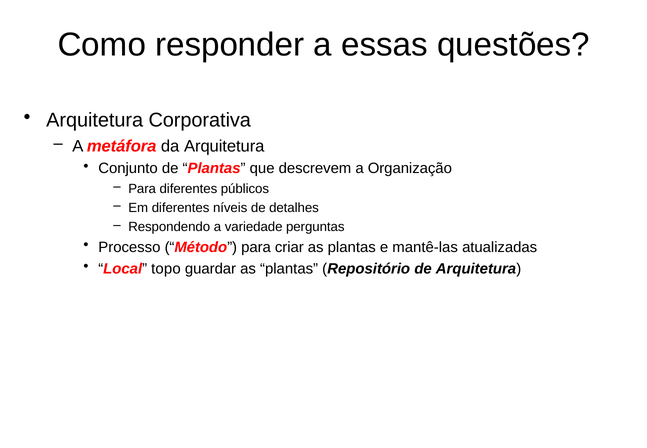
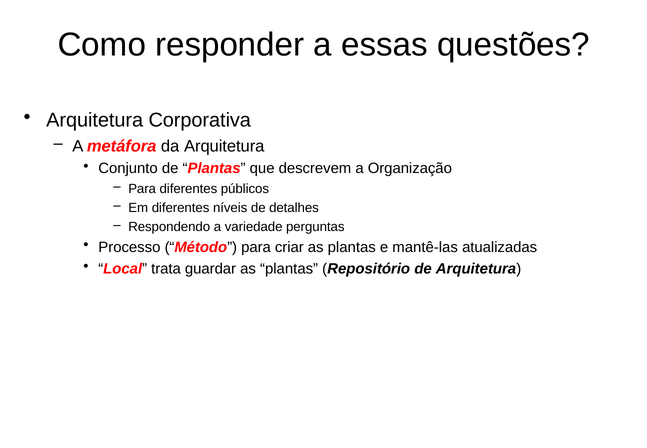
topo: topo -> trata
